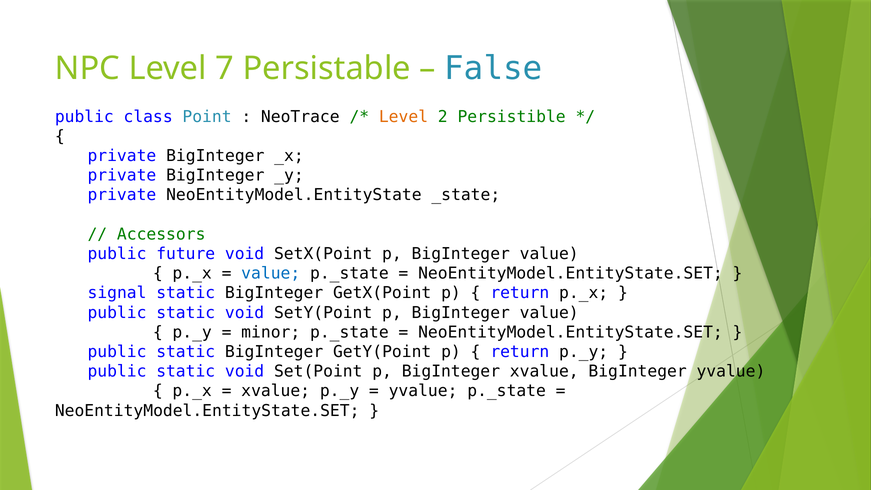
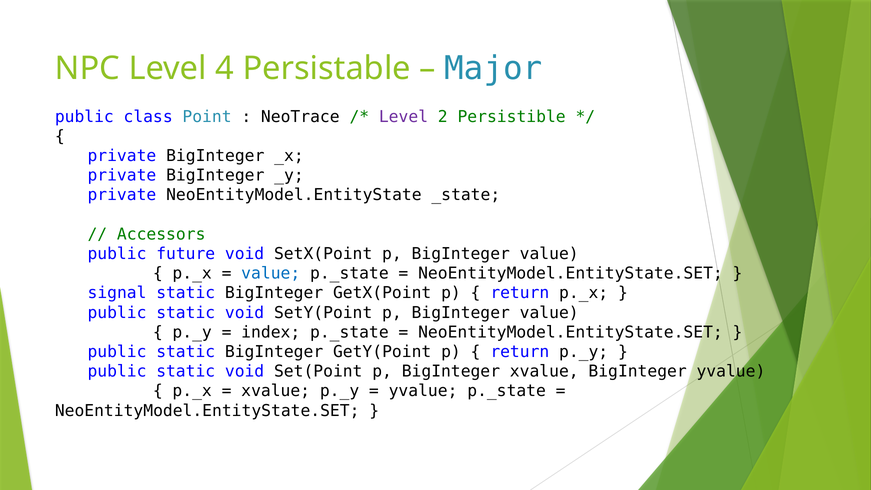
7: 7 -> 4
False: False -> Major
Level at (403, 117) colour: orange -> purple
minor: minor -> index
